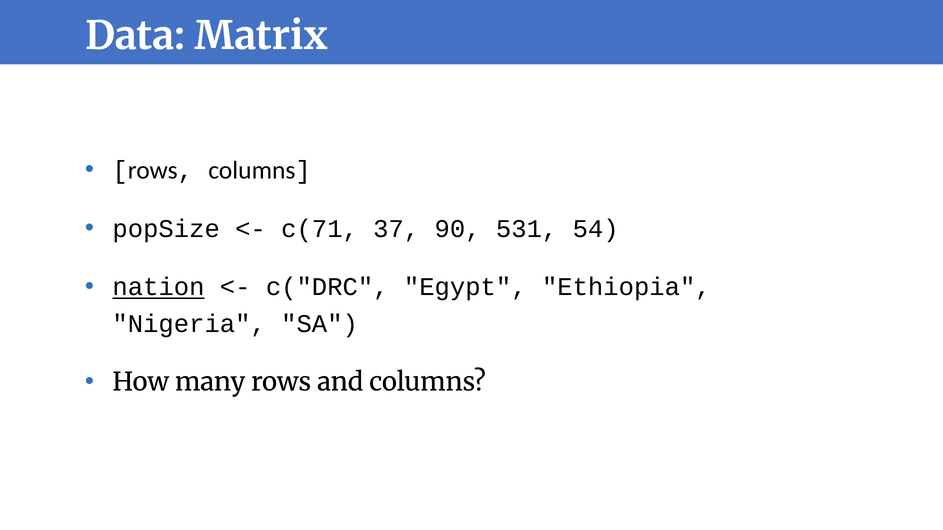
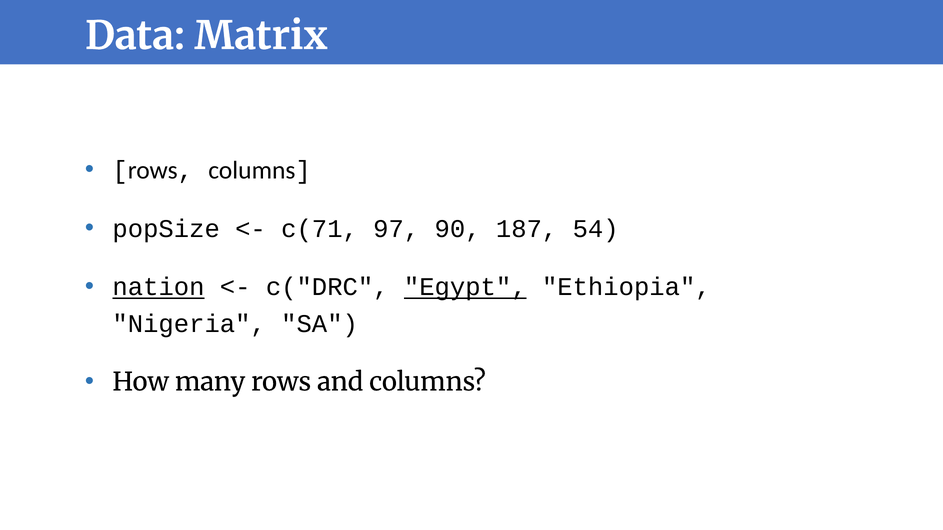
37: 37 -> 97
531: 531 -> 187
Egypt underline: none -> present
